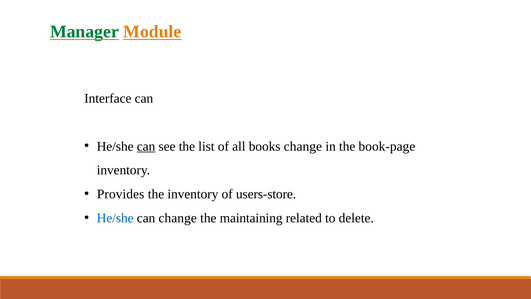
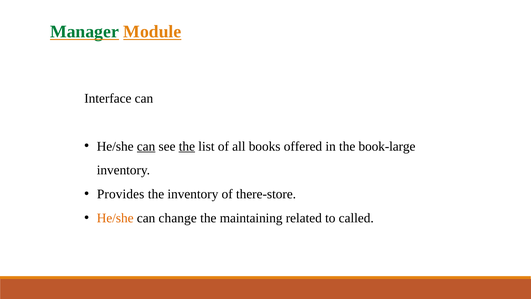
the at (187, 146) underline: none -> present
books change: change -> offered
book-page: book-page -> book-large
users-store: users-store -> there-store
He/she at (115, 218) colour: blue -> orange
delete: delete -> called
